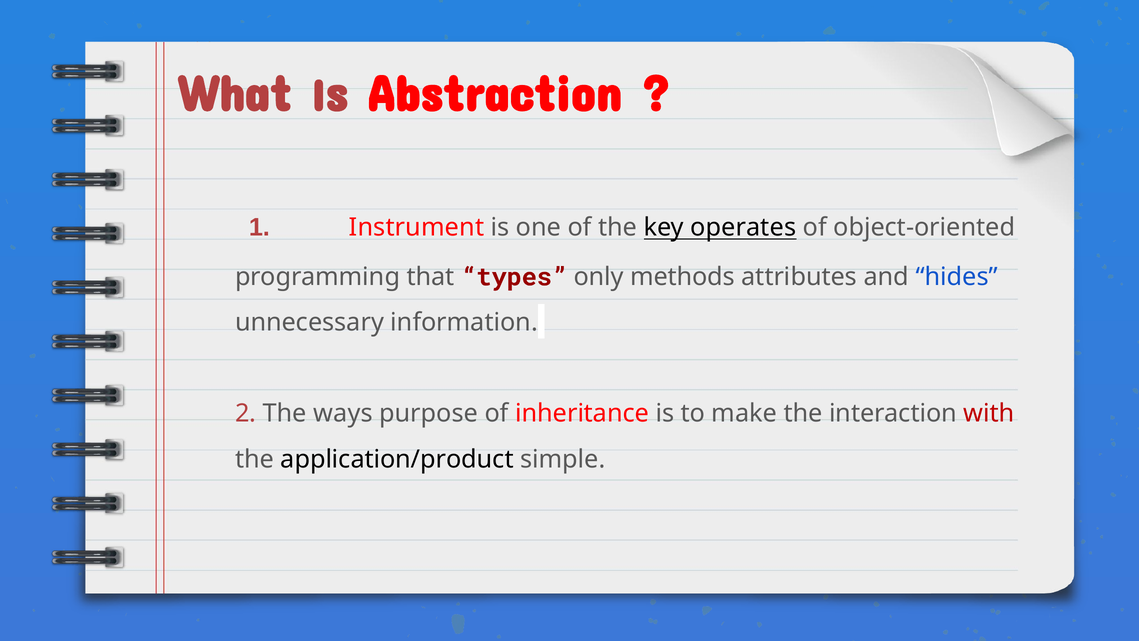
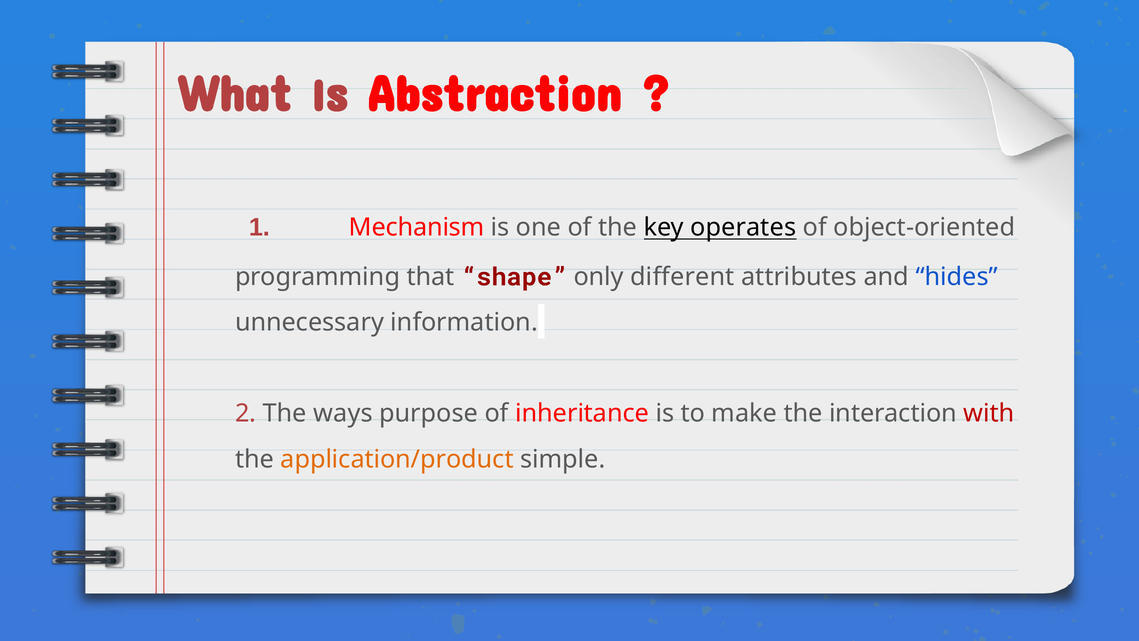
Instrument: Instrument -> Mechanism
types: types -> shape
methods: methods -> different
application/product colour: black -> orange
